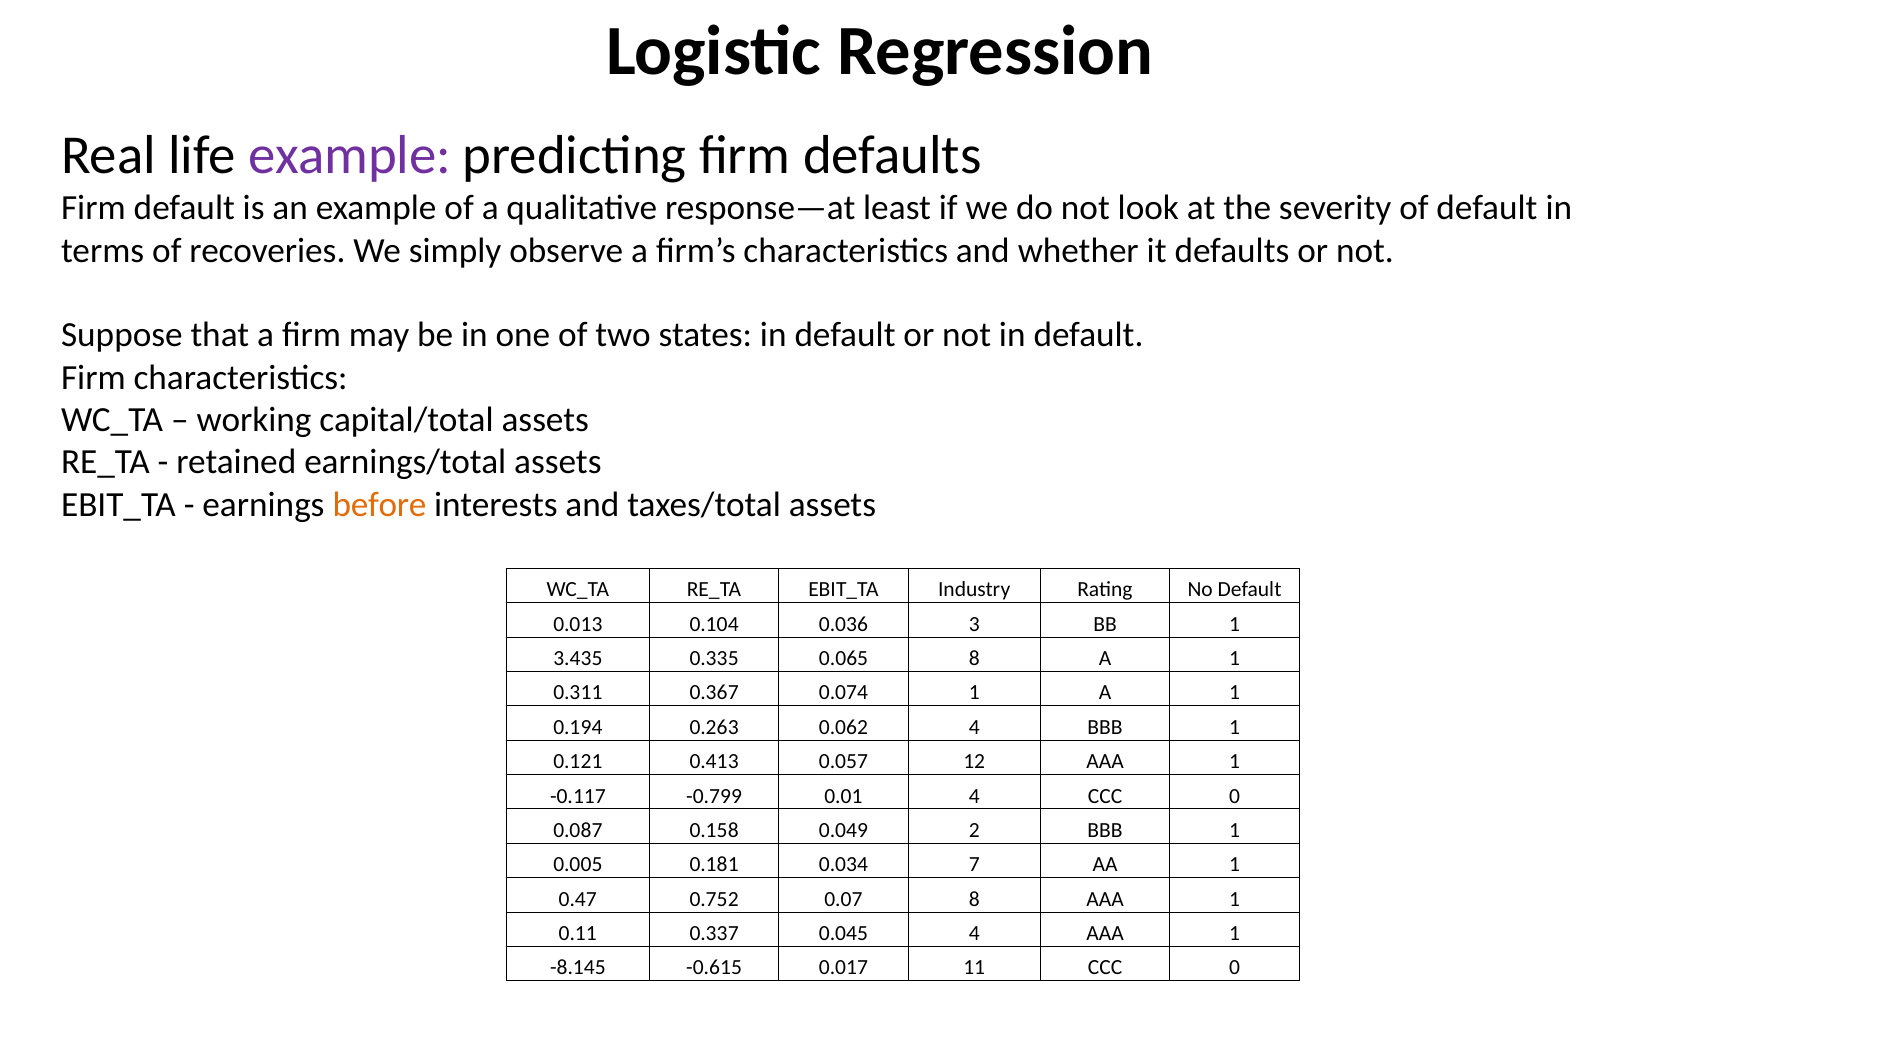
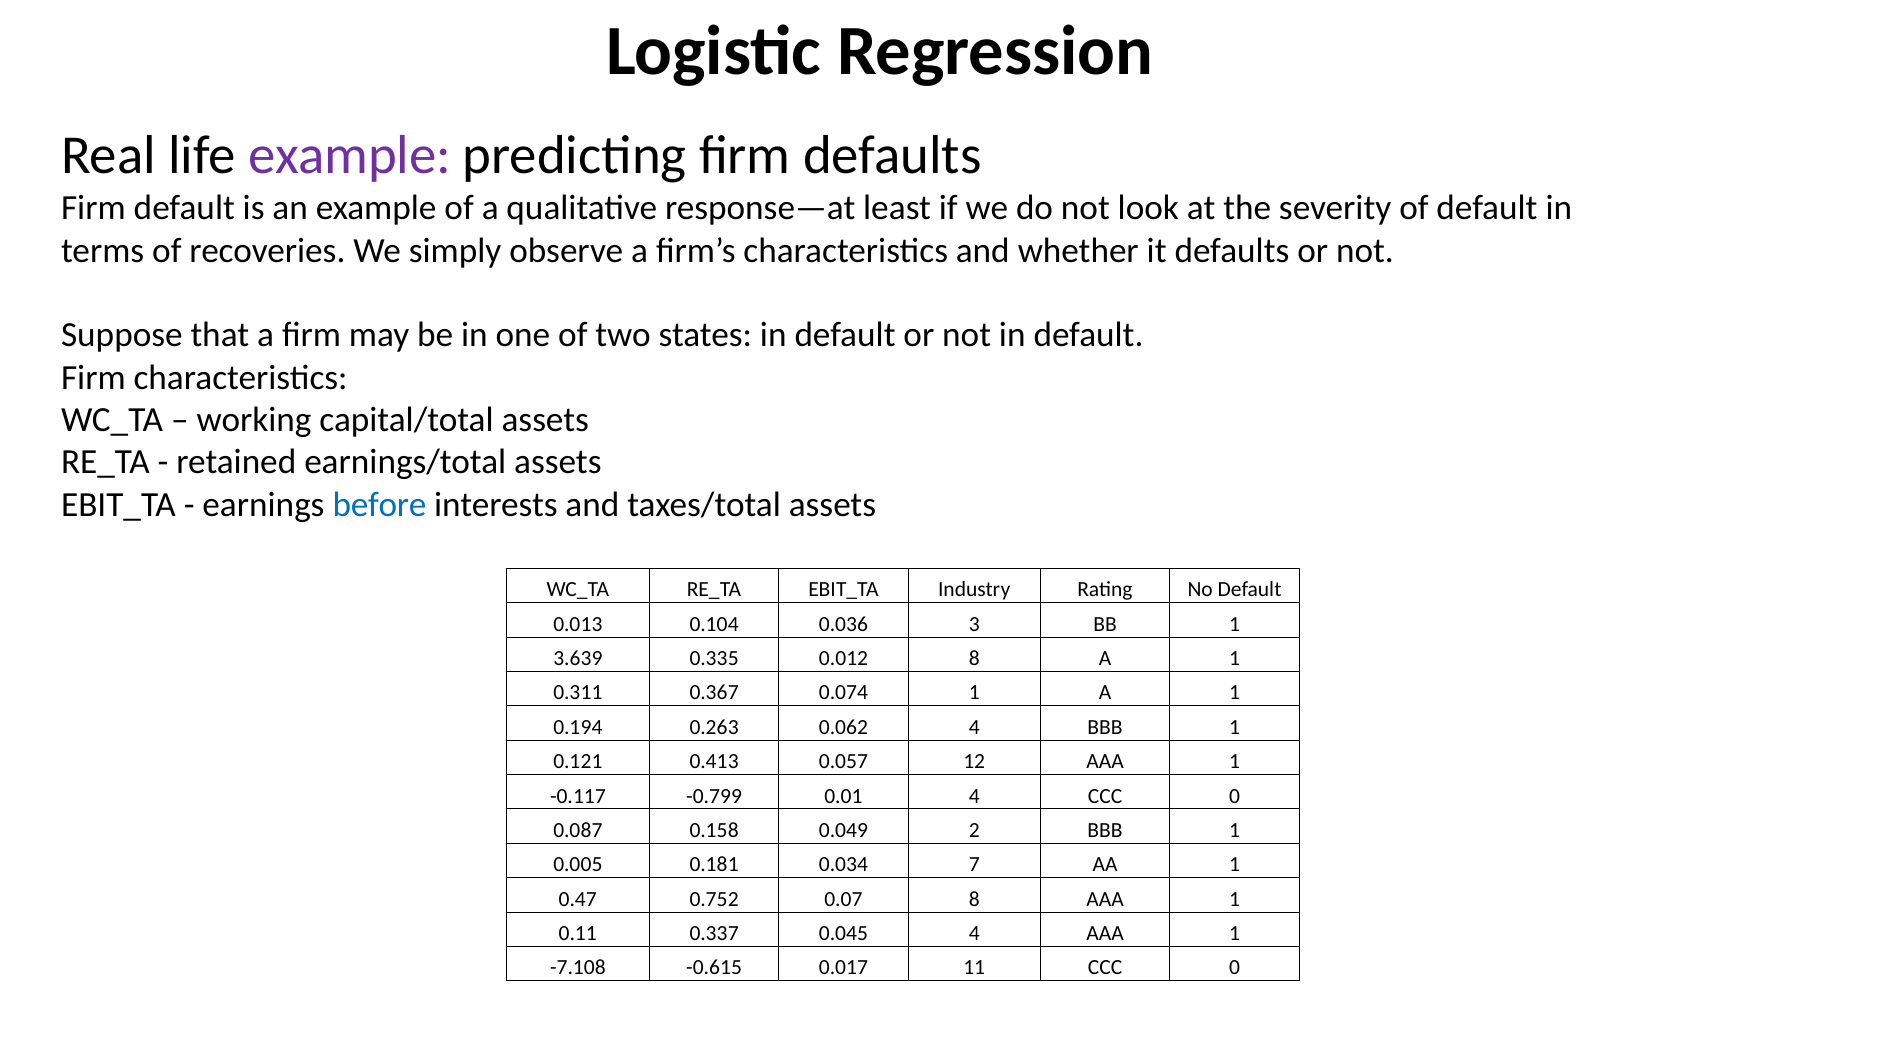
before colour: orange -> blue
3.435: 3.435 -> 3.639
0.065: 0.065 -> 0.012
-8.145: -8.145 -> -7.108
